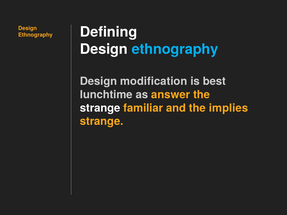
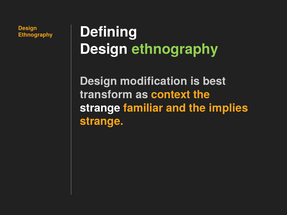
ethnography at (175, 49) colour: light blue -> light green
lunchtime: lunchtime -> transform
answer: answer -> context
